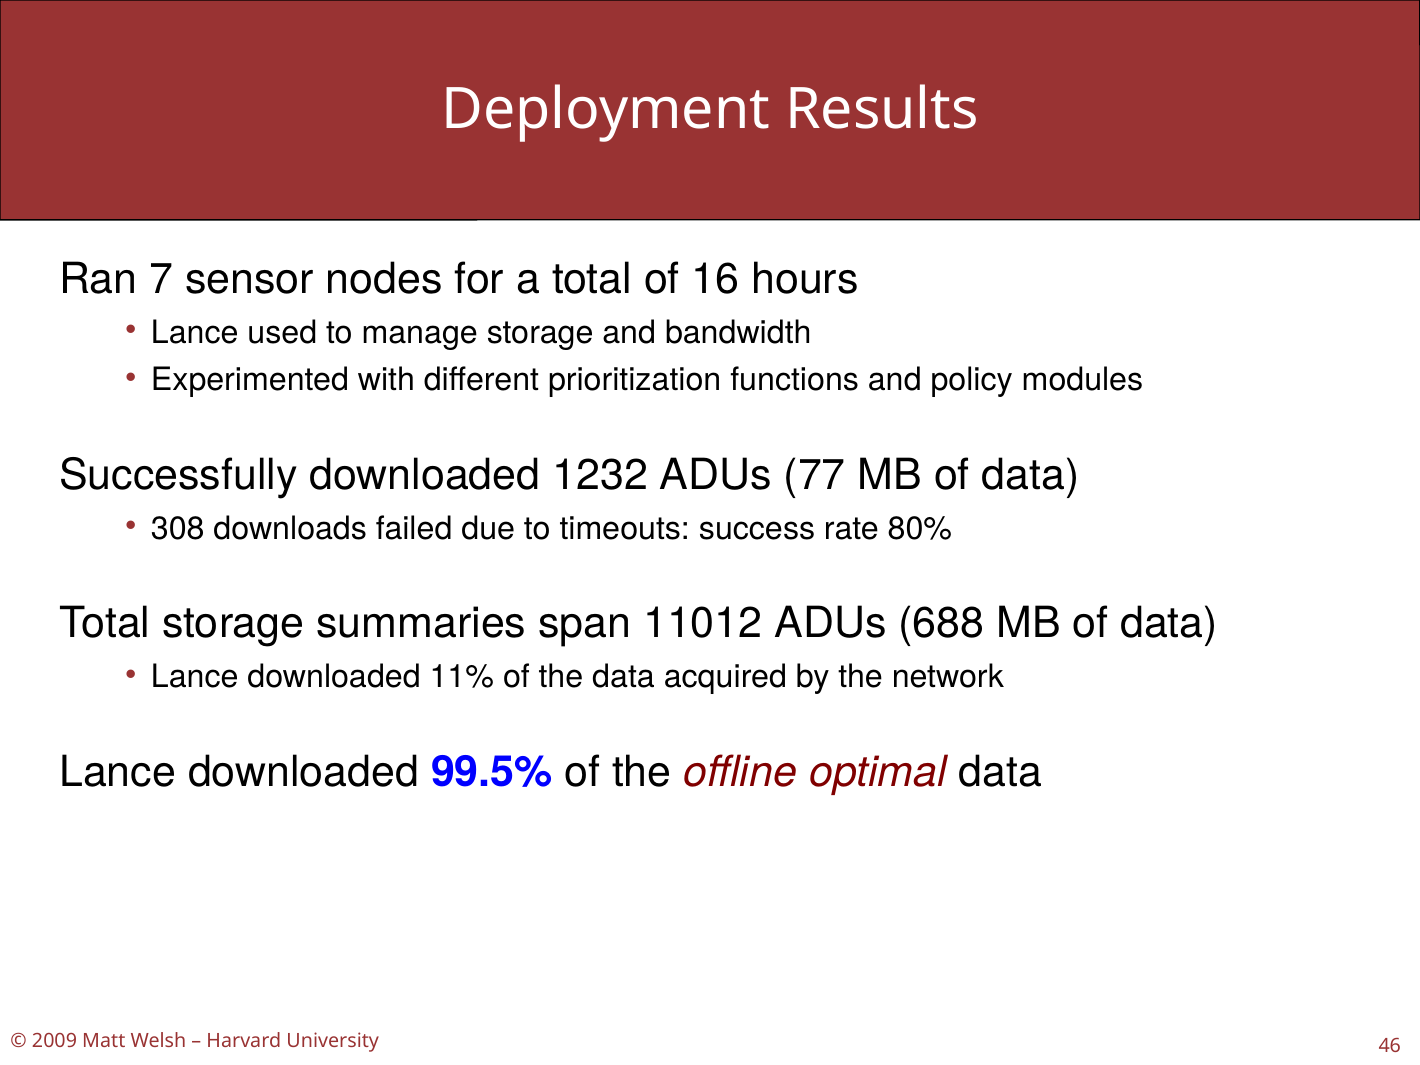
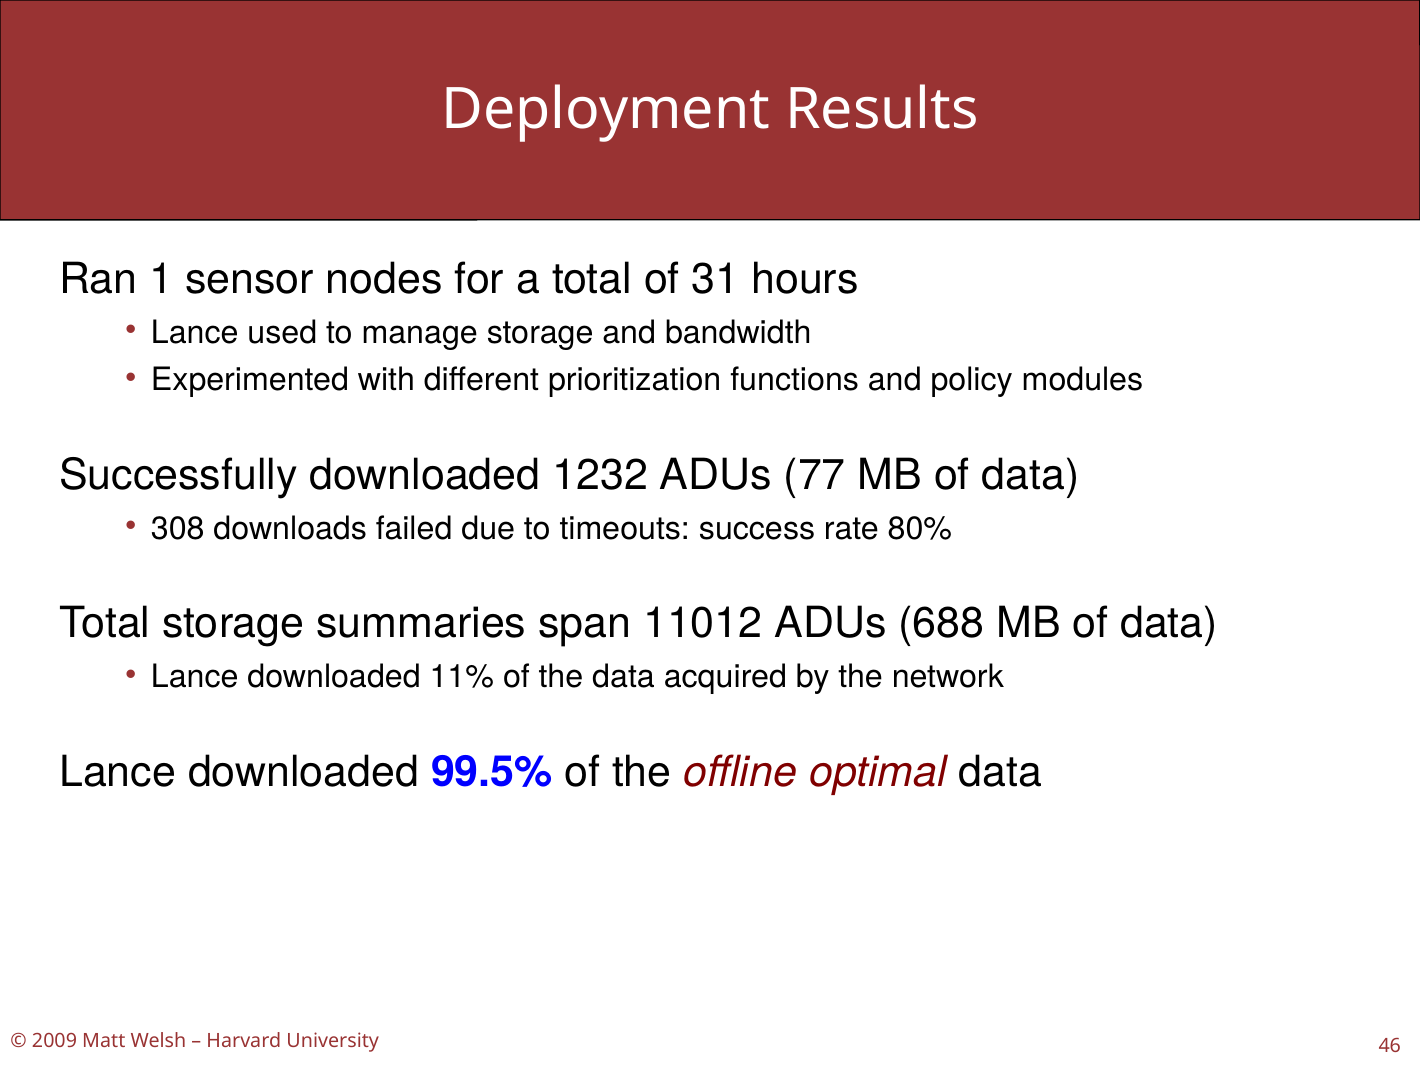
7: 7 -> 1
16: 16 -> 31
